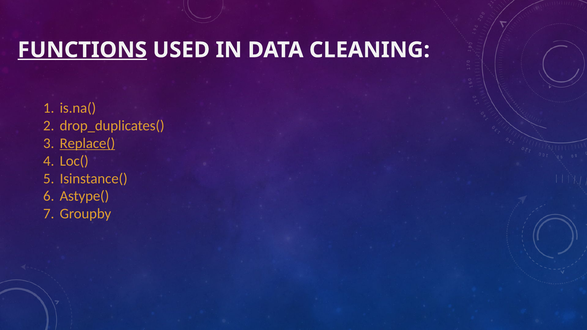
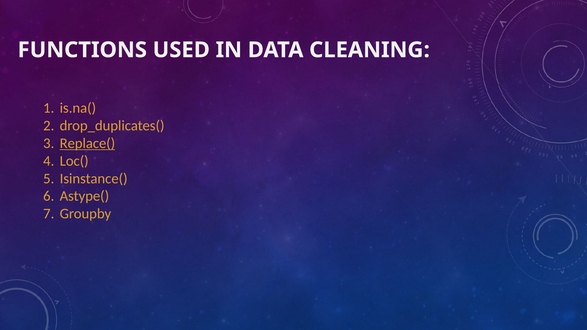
FUNCTIONS underline: present -> none
